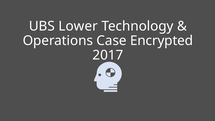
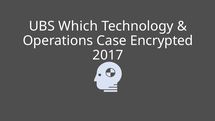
Lower: Lower -> Which
